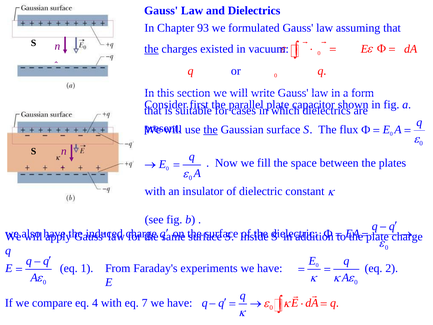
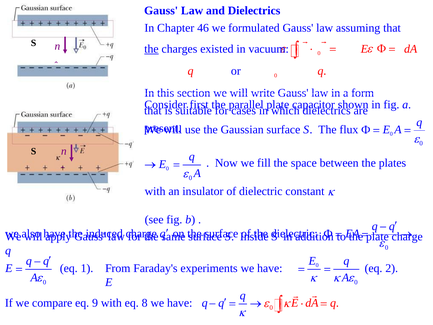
93: 93 -> 46
the at (211, 129) underline: present -> none
4: 4 -> 9
7: 7 -> 8
